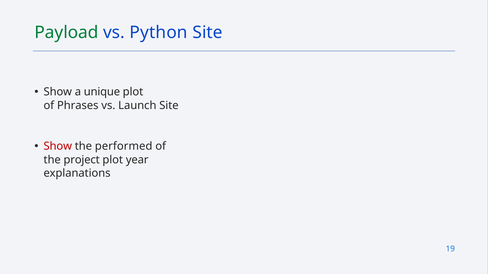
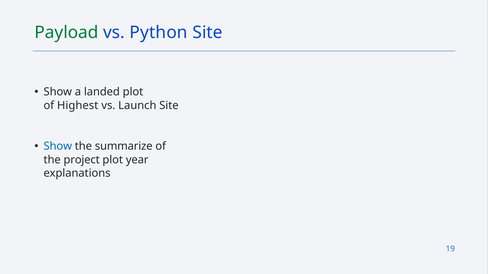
unique: unique -> landed
Phrases: Phrases -> Highest
Show at (58, 147) colour: red -> blue
performed: performed -> summarize
